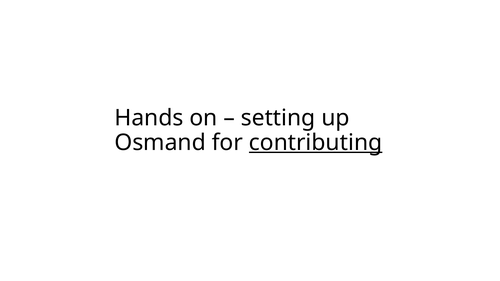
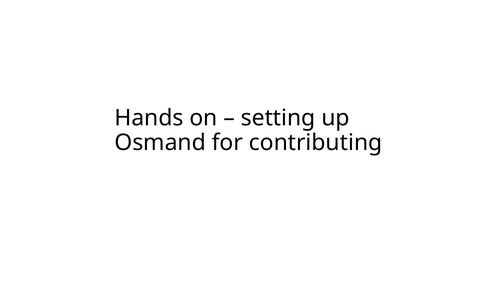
contributing underline: present -> none
